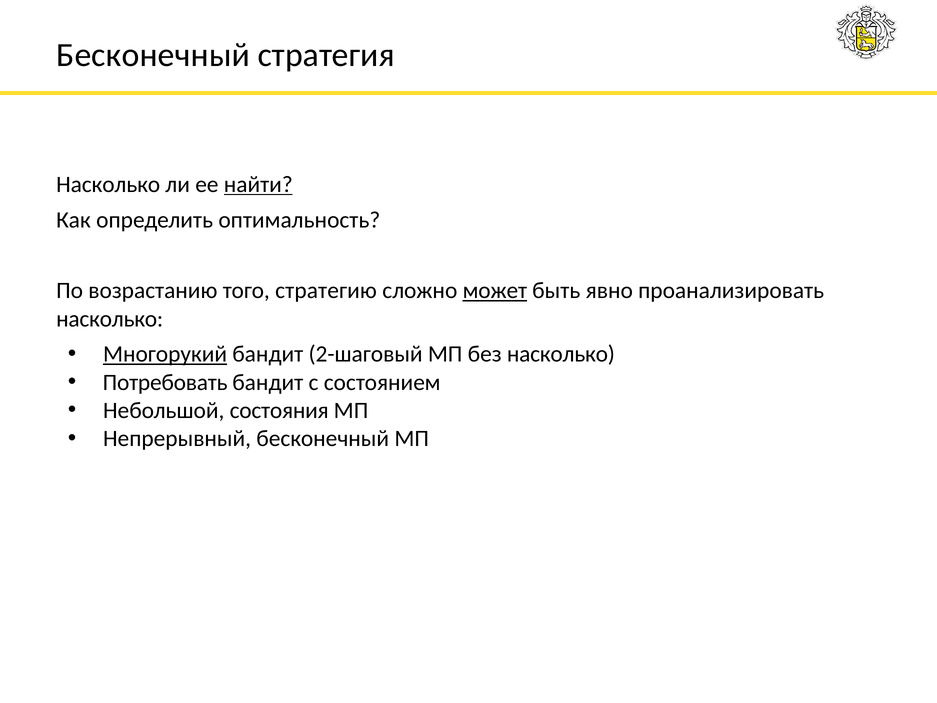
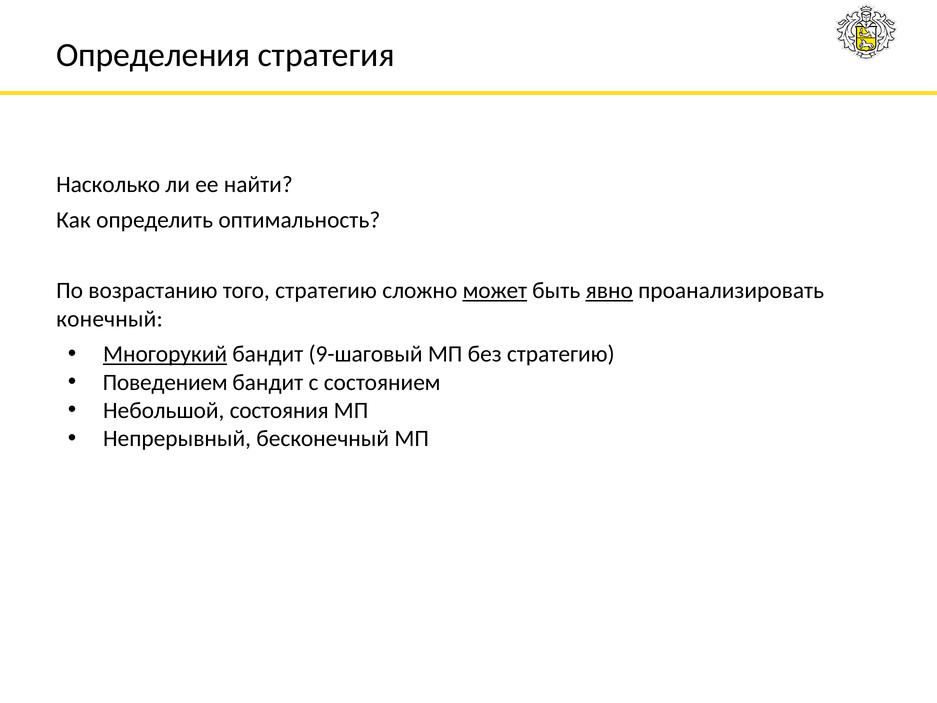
Бесконечный at (153, 55): Бесконечный -> Определения
найти underline: present -> none
явно underline: none -> present
насколько at (110, 319): насколько -> конечный
2-шаговый: 2-шаговый -> 9-шаговый
без насколько: насколько -> стратегию
Потребовать: Потребовать -> Поведением
